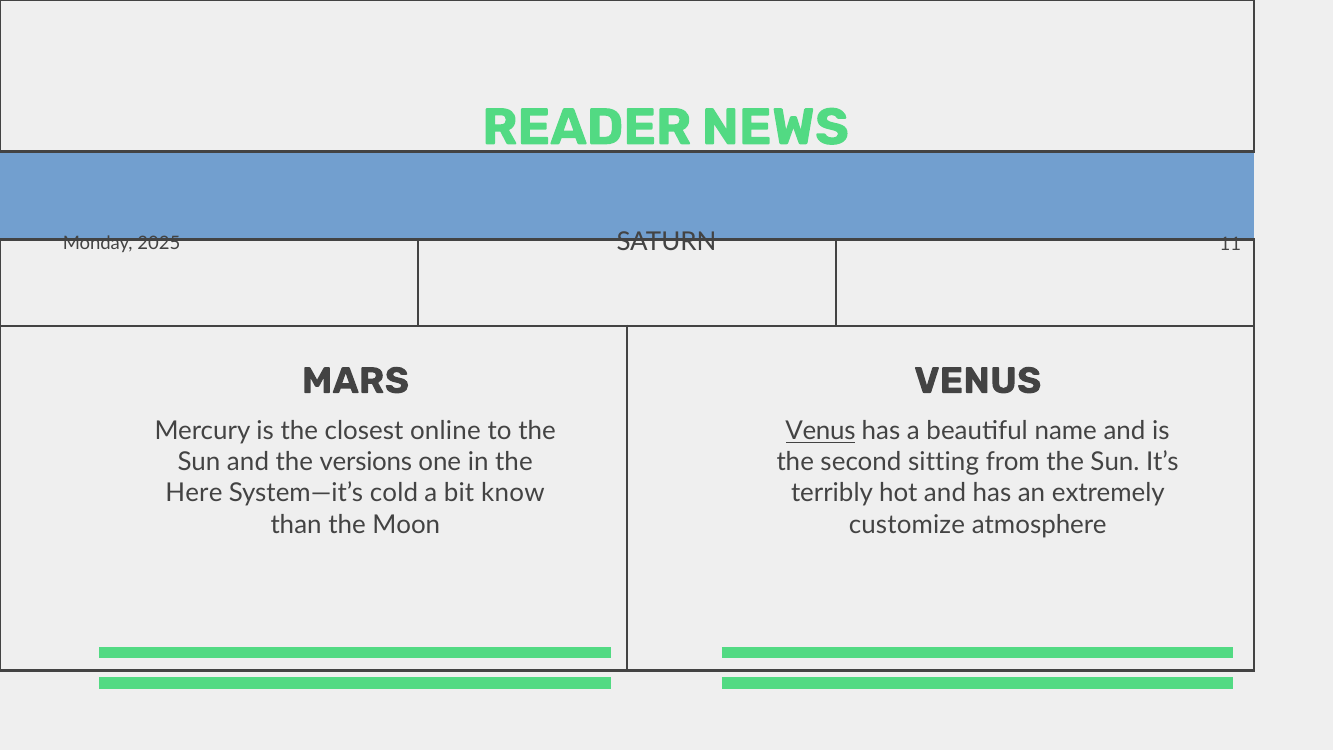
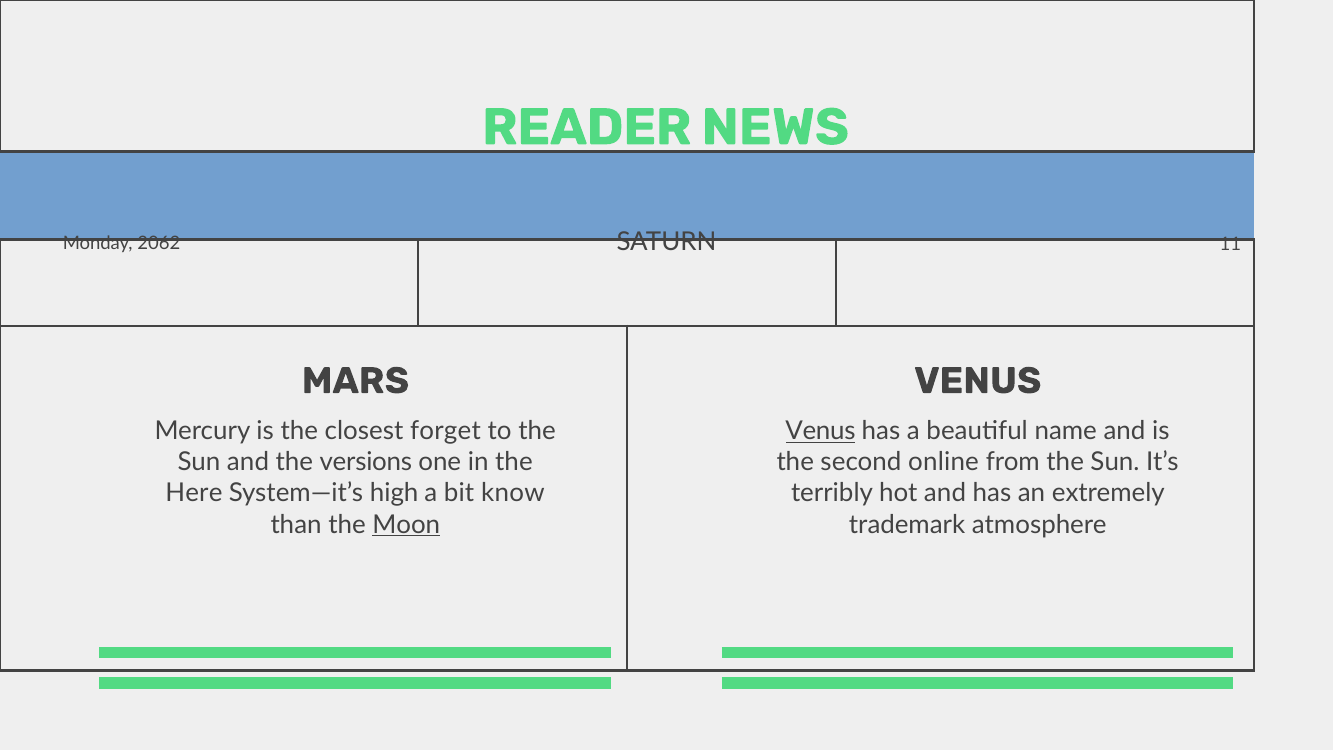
2025: 2025 -> 2062
online: online -> forget
sitting: sitting -> online
cold: cold -> high
Moon underline: none -> present
customize: customize -> trademark
